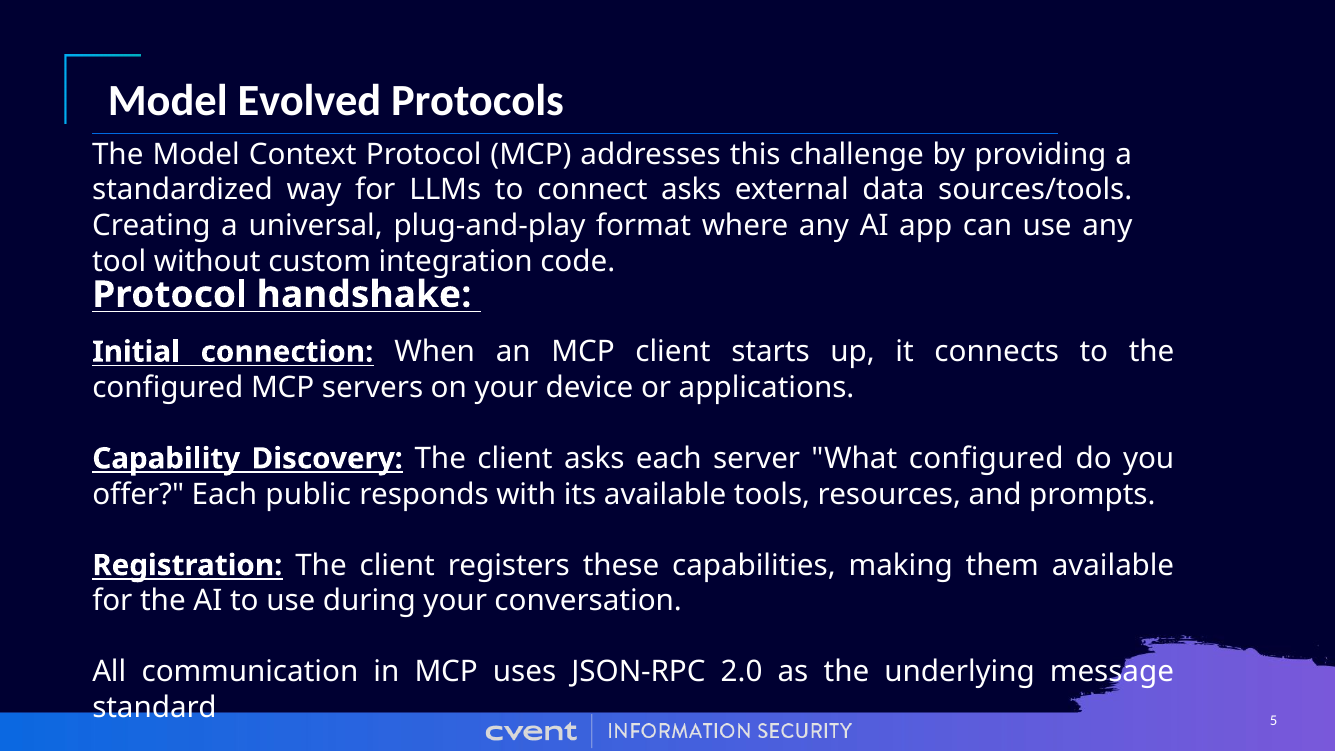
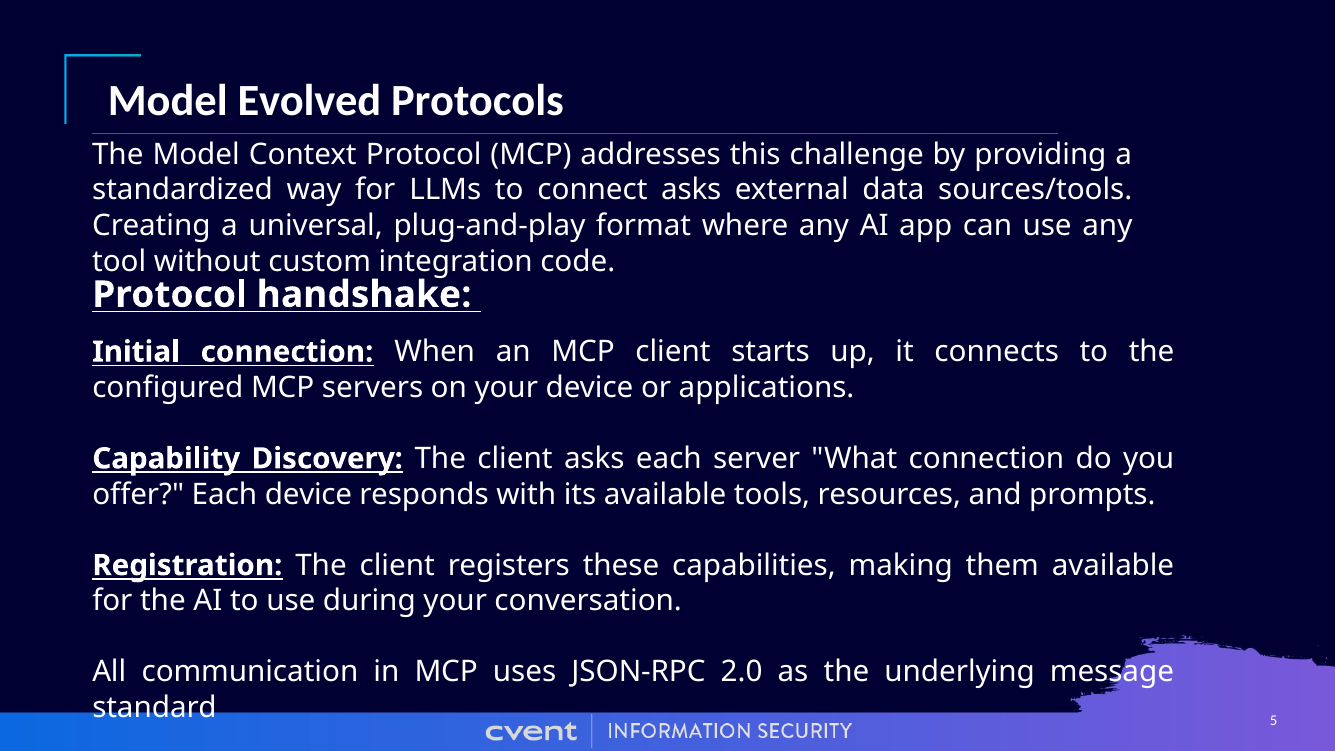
What configured: configured -> connection
Each public: public -> device
